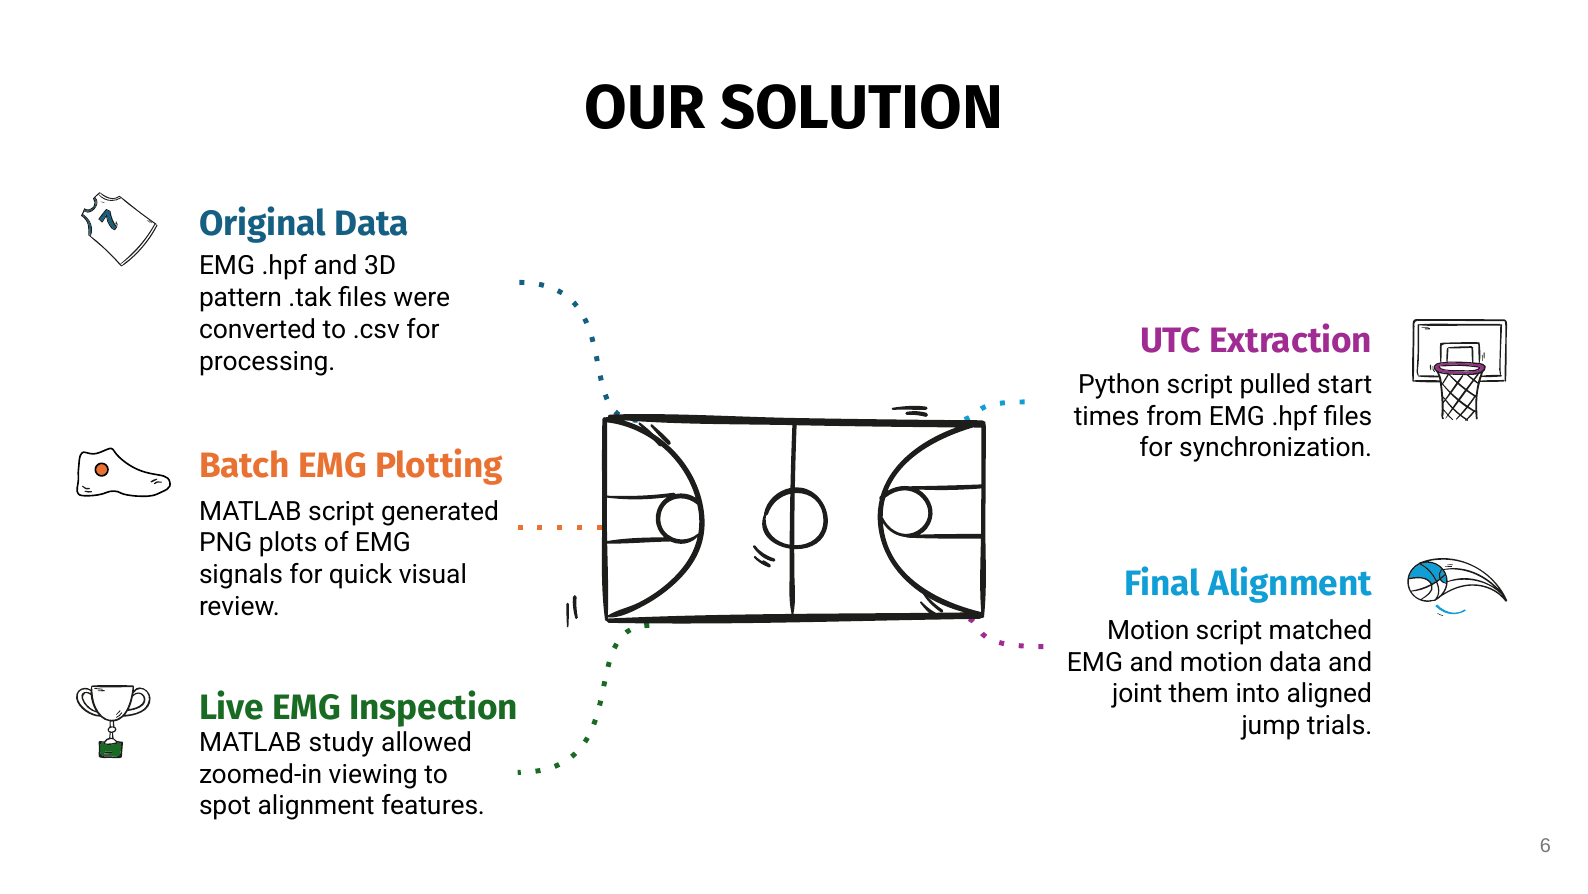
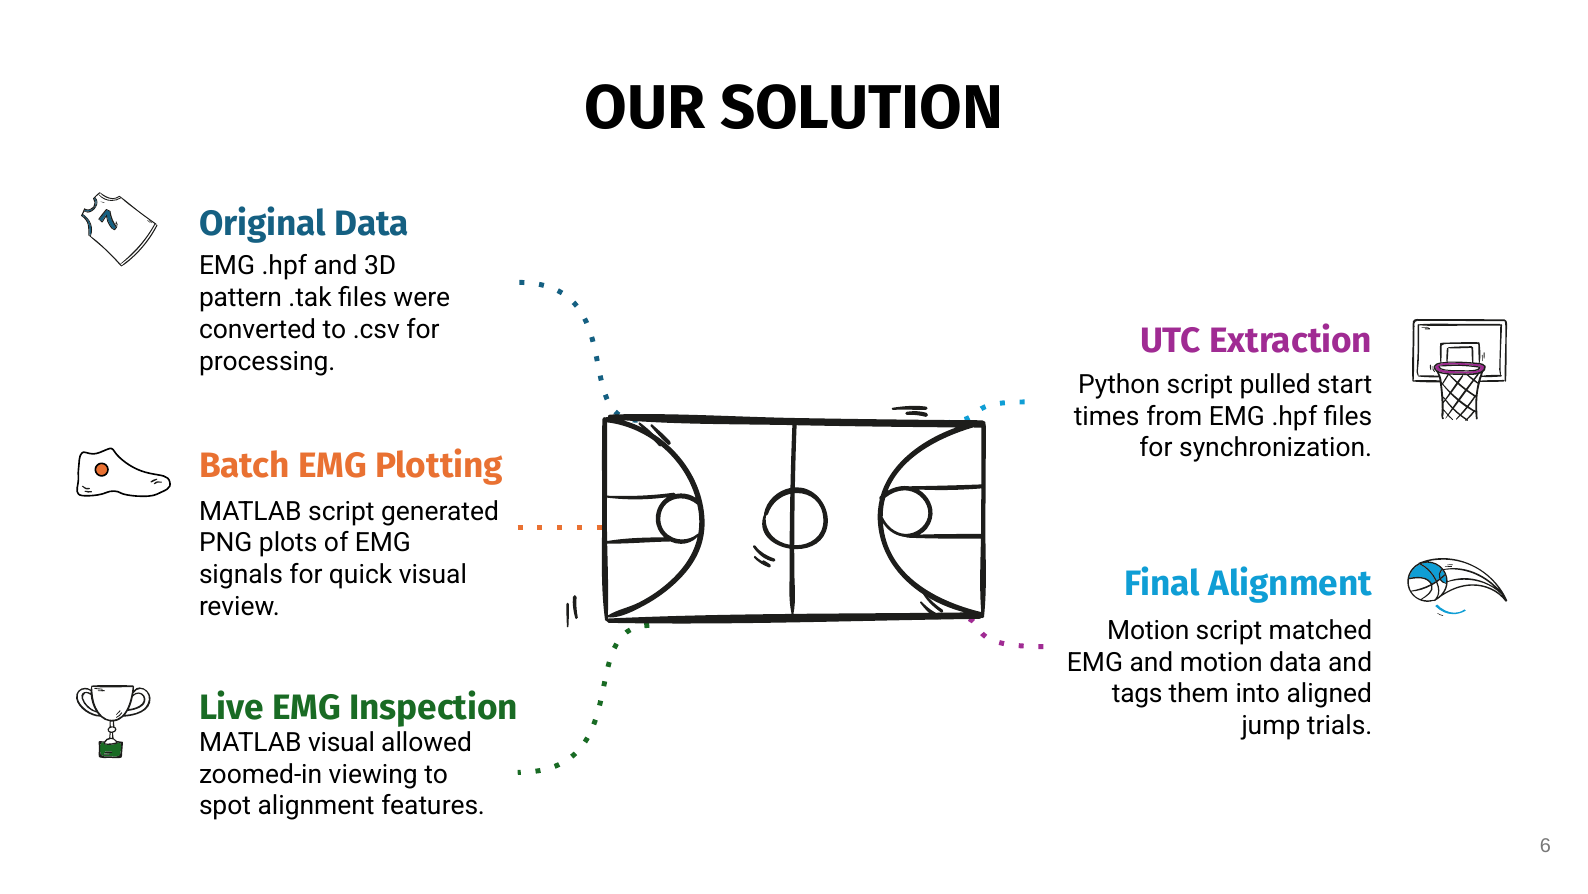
joint: joint -> tags
MATLAB study: study -> visual
